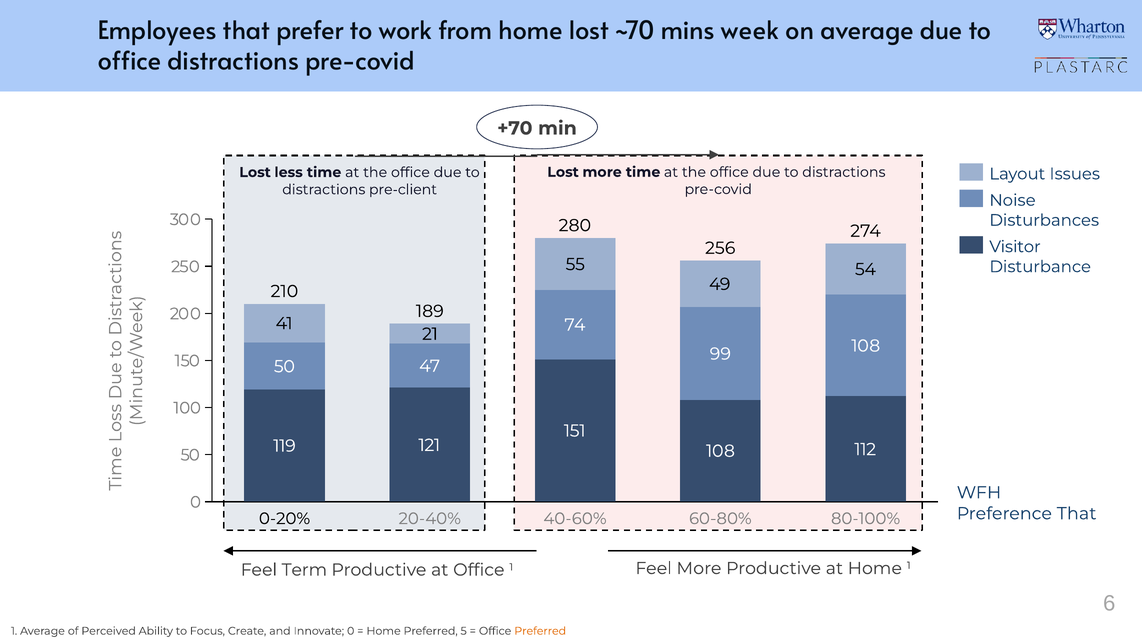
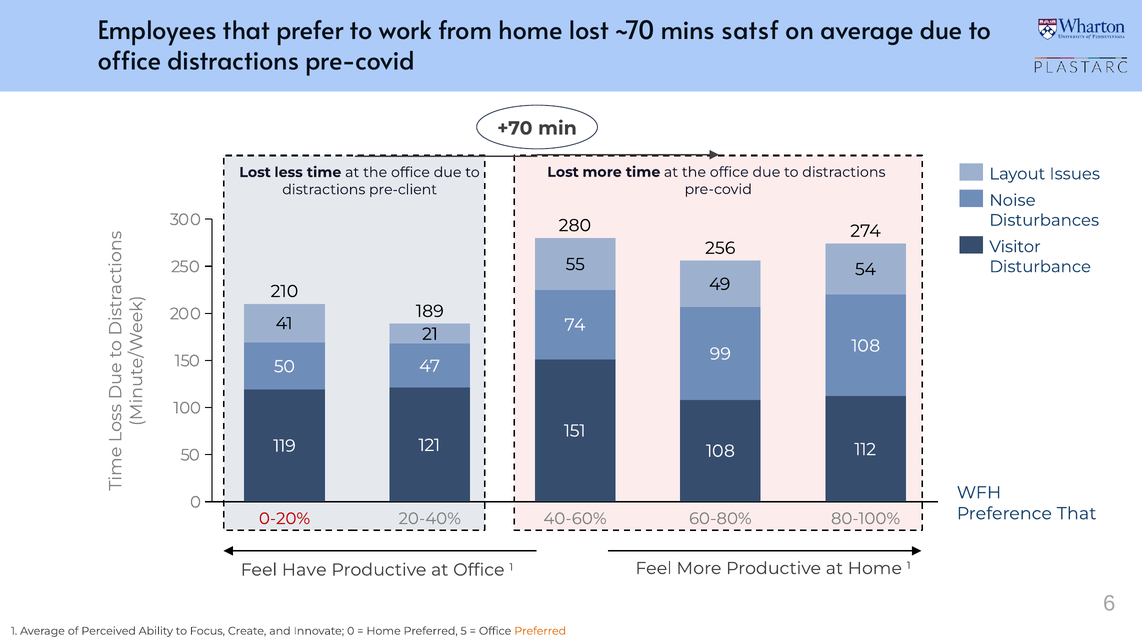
week: week -> satsf
0-20% colour: black -> red
Term: Term -> Have
